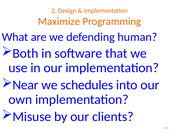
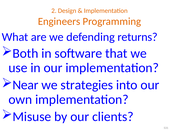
Maximize: Maximize -> Engineers
human: human -> returns
schedules: schedules -> strategies
